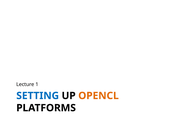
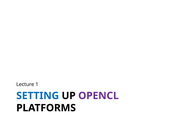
OPENCL colour: orange -> purple
